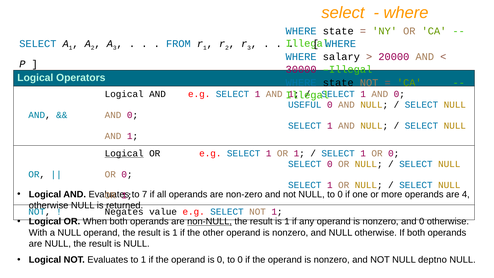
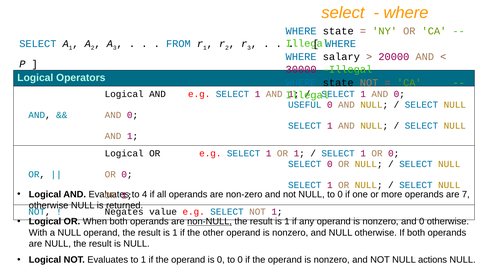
Logical at (124, 153) underline: present -> none
7: 7 -> 4
4: 4 -> 7
deptno: deptno -> actions
